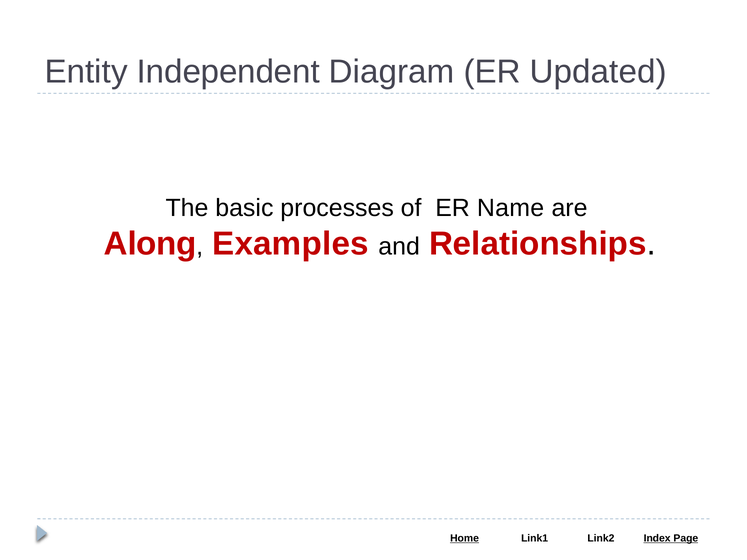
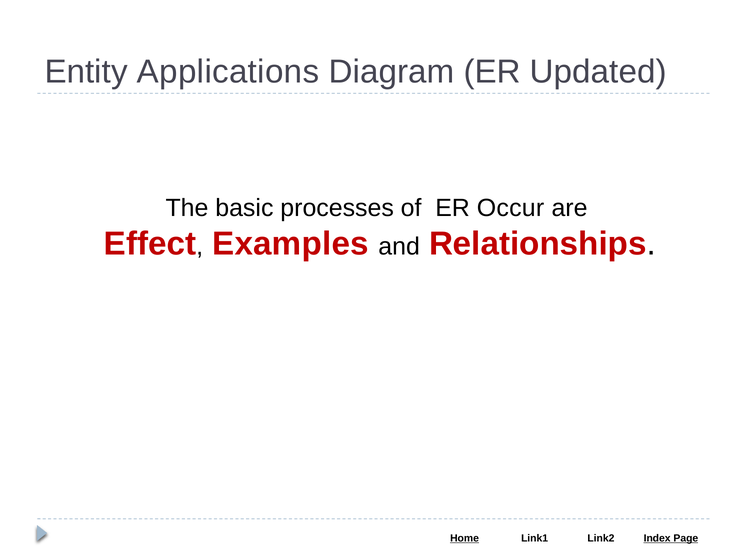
Independent: Independent -> Applications
Name: Name -> Occur
Along: Along -> Effect
